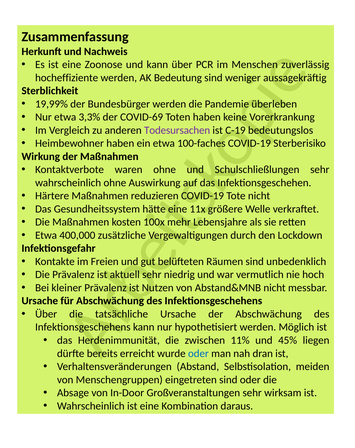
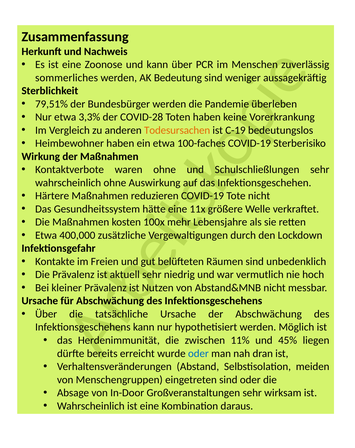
hocheffiziente: hocheffiziente -> sommerliches
19,99%: 19,99% -> 79,51%
COVID-69: COVID-69 -> COVID-28
Todesursachen colour: purple -> orange
